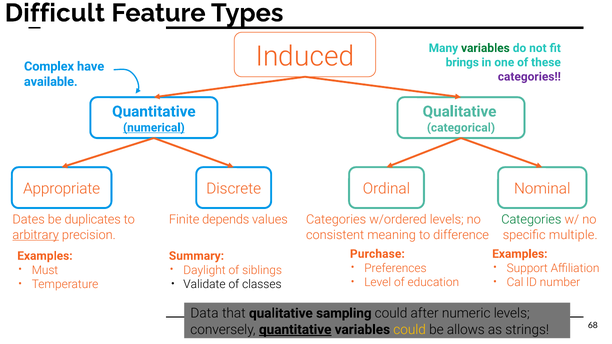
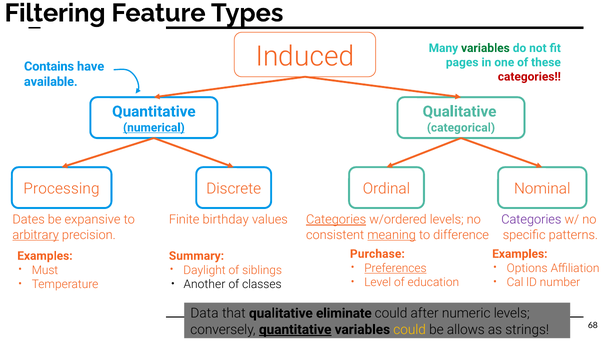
Difficult: Difficult -> Filtering
brings: brings -> pages
Complex: Complex -> Contains
categories at (529, 77) colour: purple -> red
Appropriate: Appropriate -> Processing
duplicates: duplicates -> expansive
depends: depends -> birthday
Categories at (336, 220) underline: none -> present
Categories at (531, 220) colour: green -> purple
meaning underline: none -> present
multiple: multiple -> patterns
Preferences underline: none -> present
Support: Support -> Options
Validate: Validate -> Another
sampling: sampling -> eliminate
